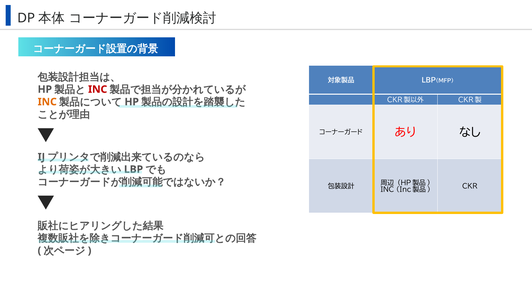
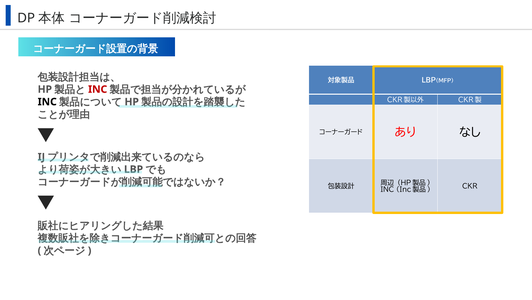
INC at (47, 102) colour: orange -> black
